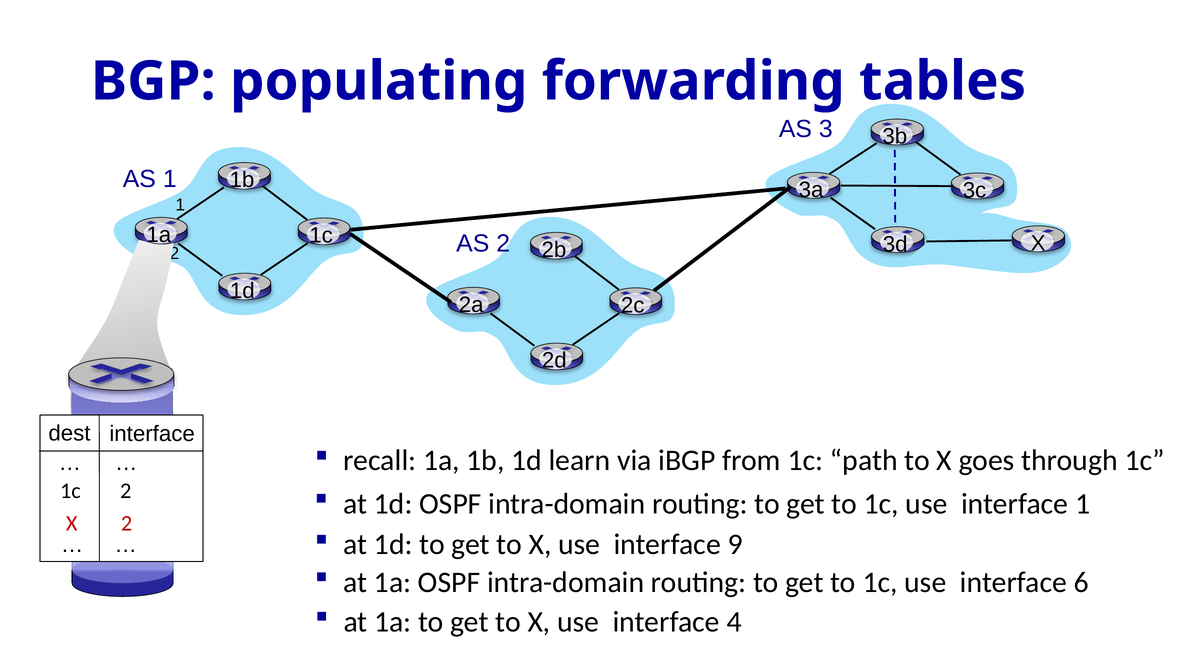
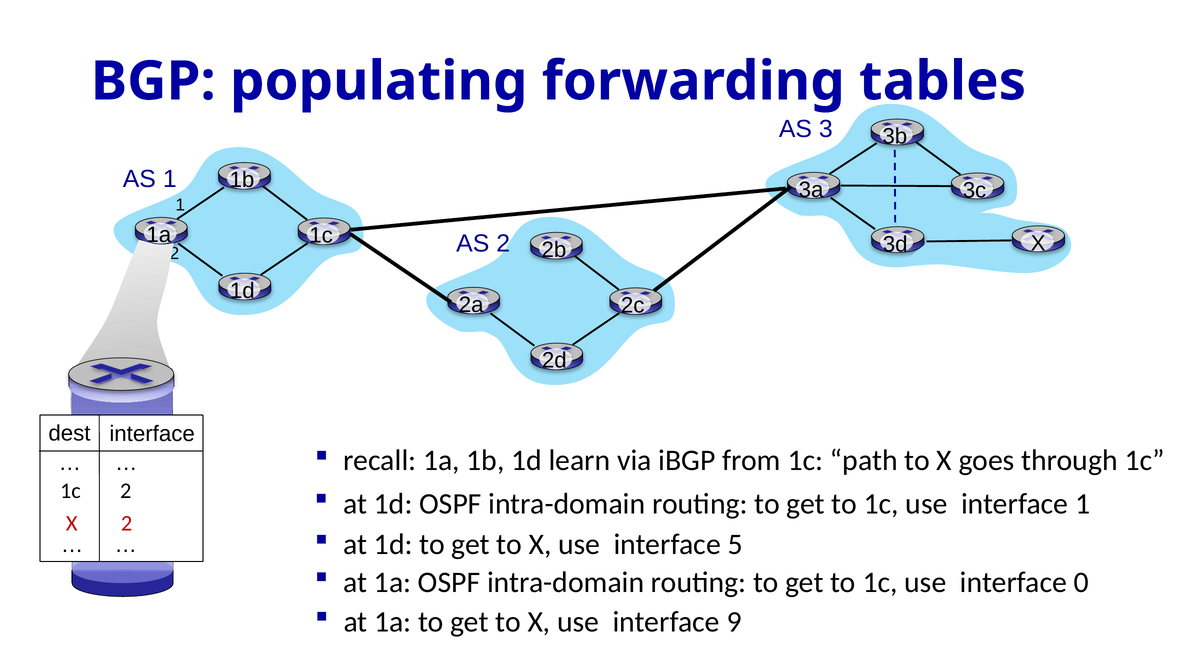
9: 9 -> 5
6: 6 -> 0
4: 4 -> 9
